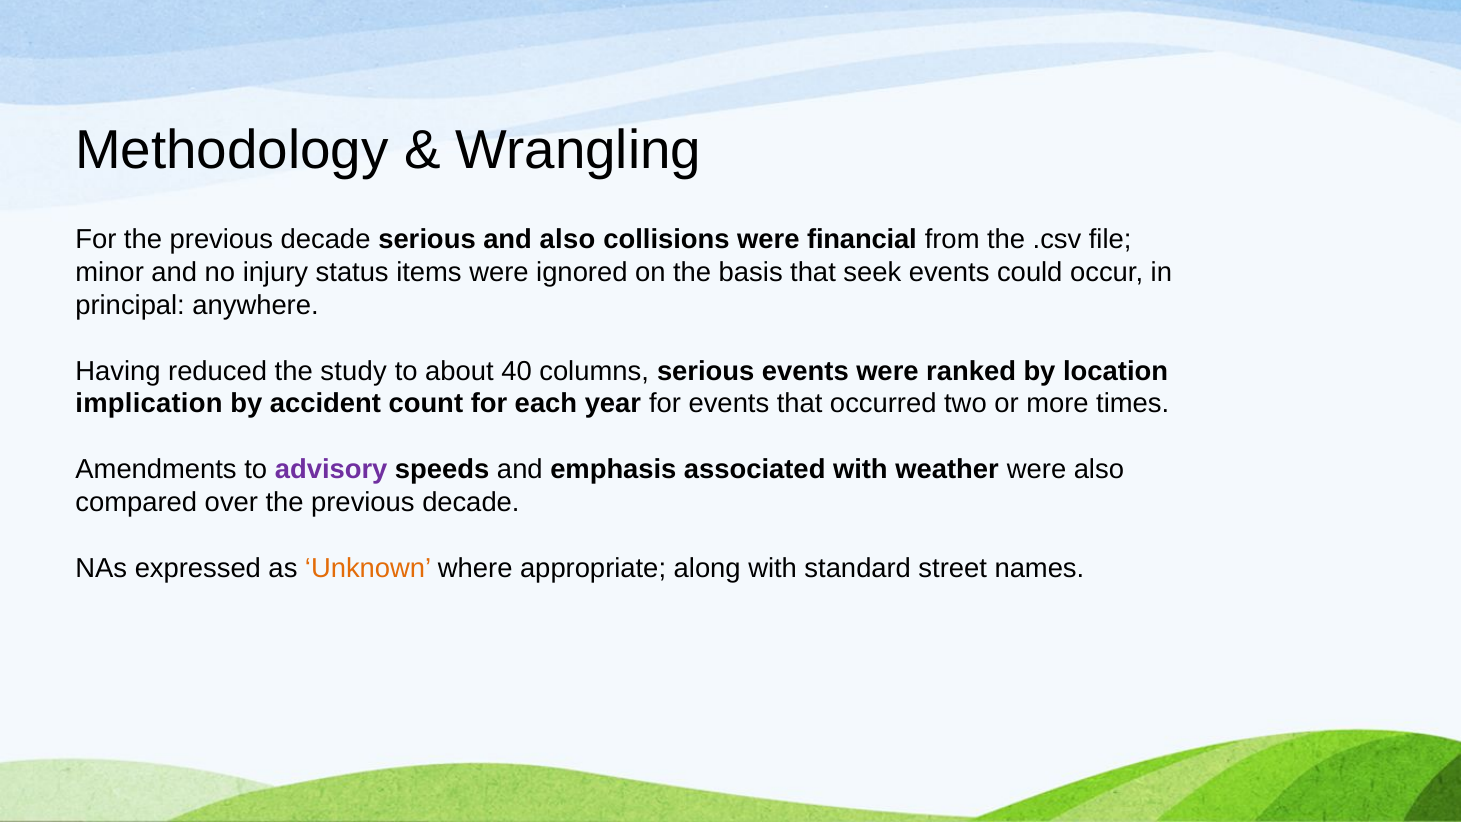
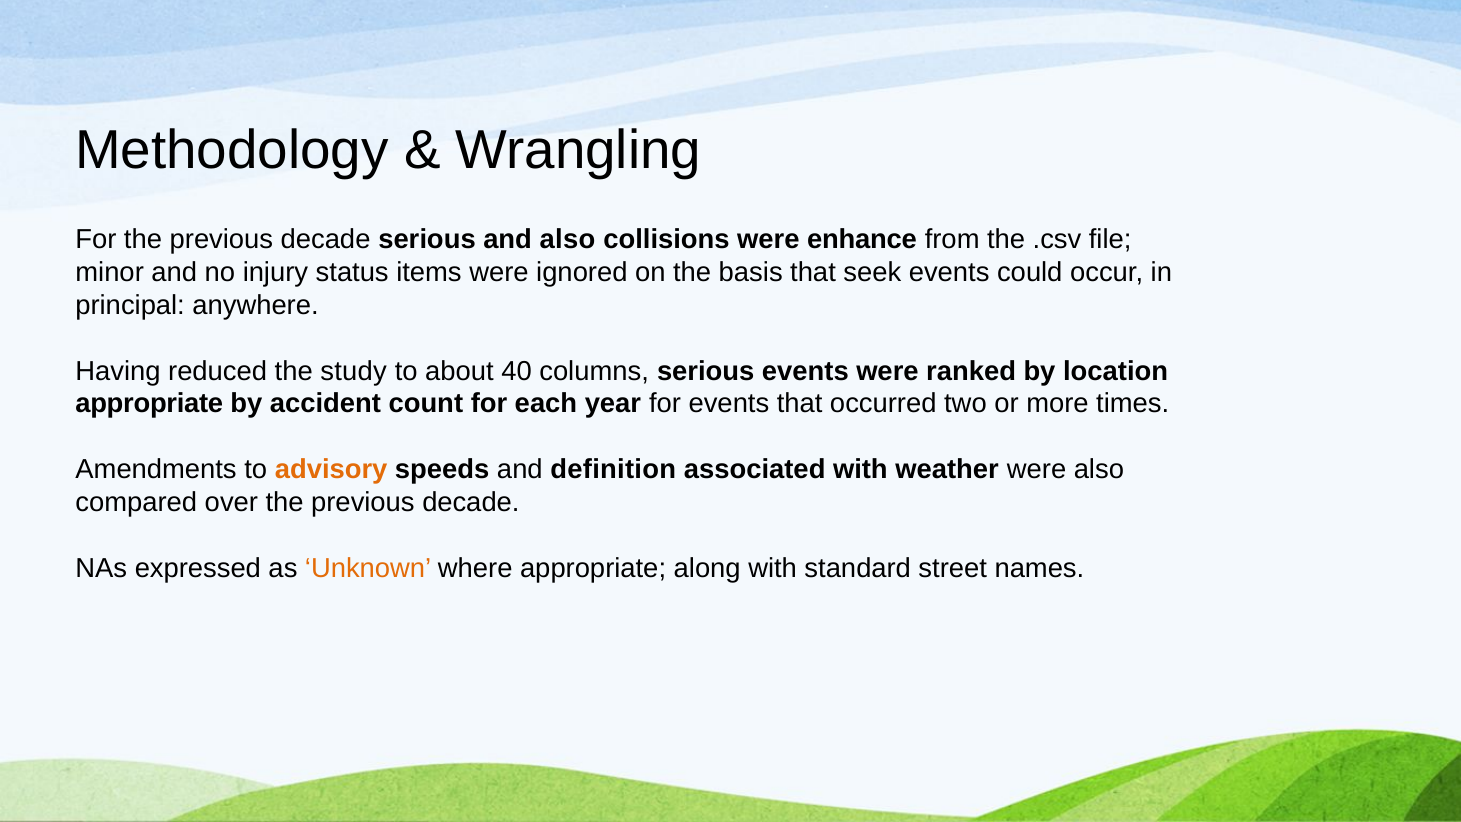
financial: financial -> enhance
implication at (149, 404): implication -> appropriate
advisory colour: purple -> orange
emphasis: emphasis -> definition
